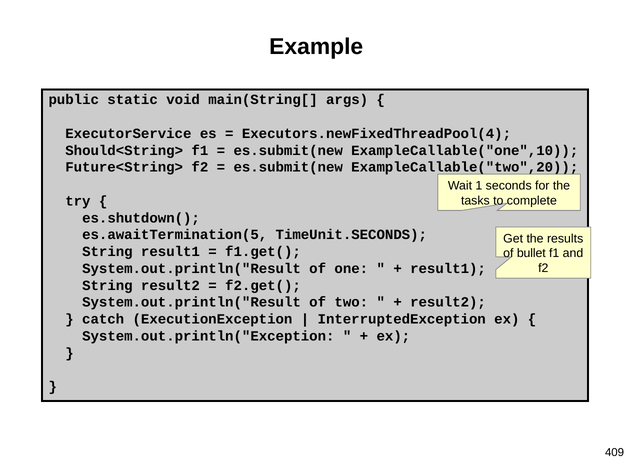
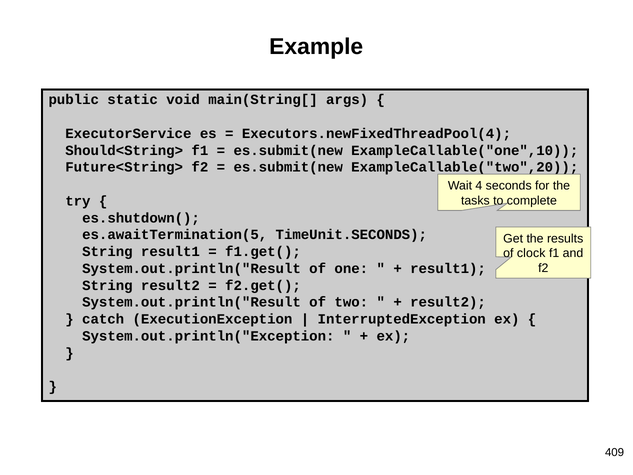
1: 1 -> 4
bullet: bullet -> clock
